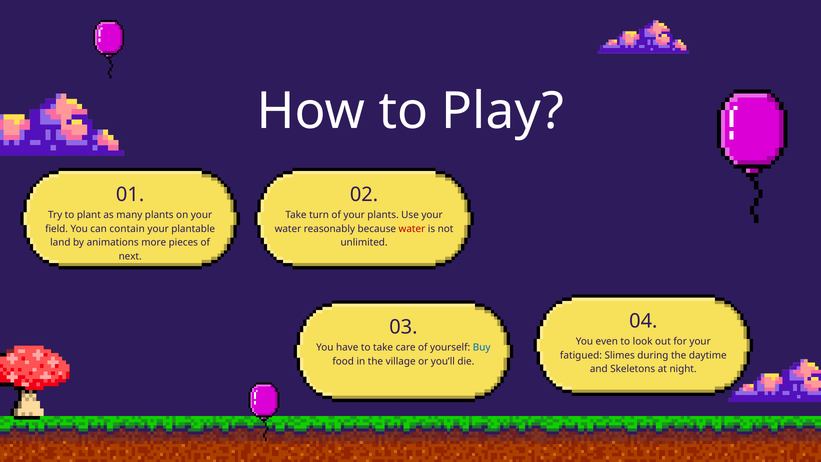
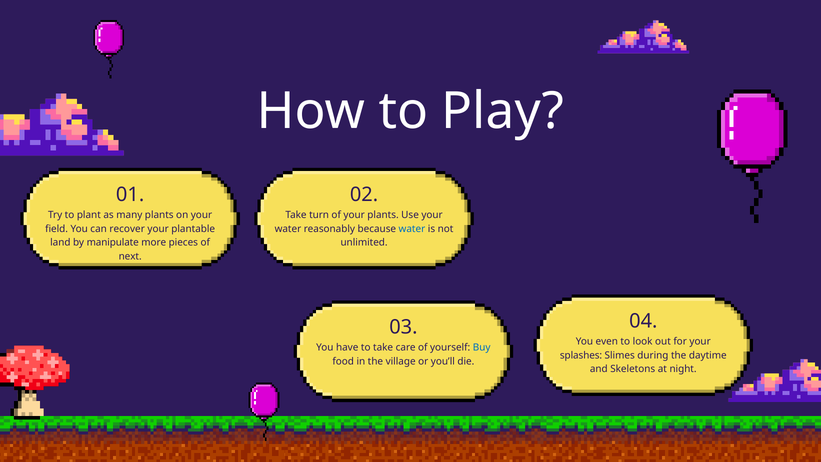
contain: contain -> recover
water at (412, 229) colour: red -> blue
animations: animations -> manipulate
fatigued: fatigued -> splashes
